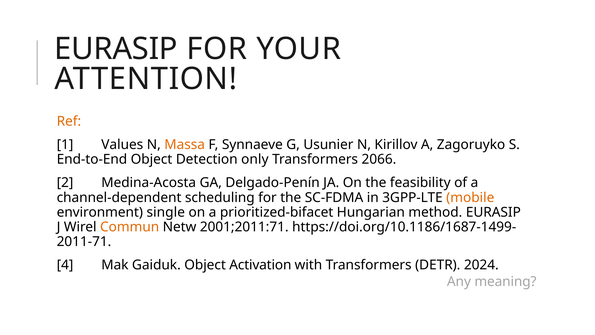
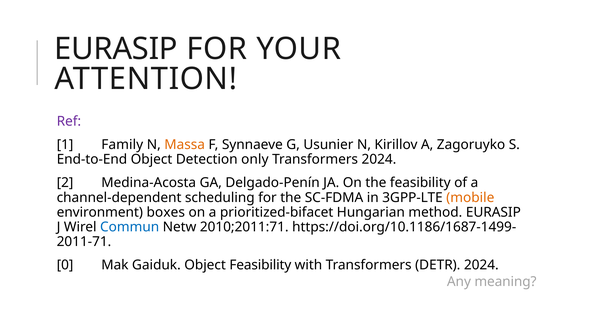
Ref colour: orange -> purple
Values: Values -> Family
Transformers 2066: 2066 -> 2024
single: single -> boxes
Commun colour: orange -> blue
2001;2011:71: 2001;2011:71 -> 2010;2011:71
4: 4 -> 0
Object Activation: Activation -> Feasibility
